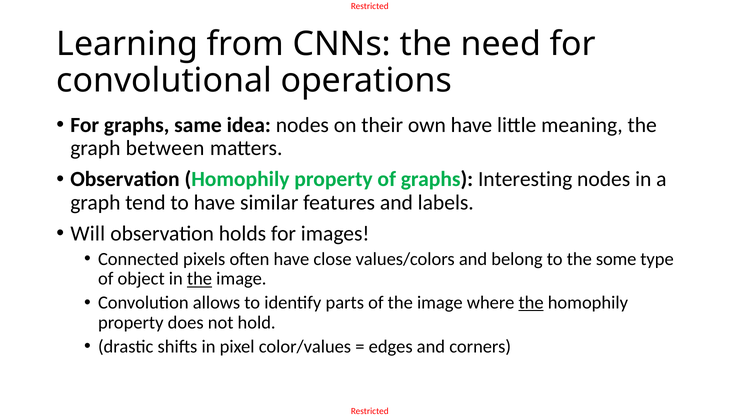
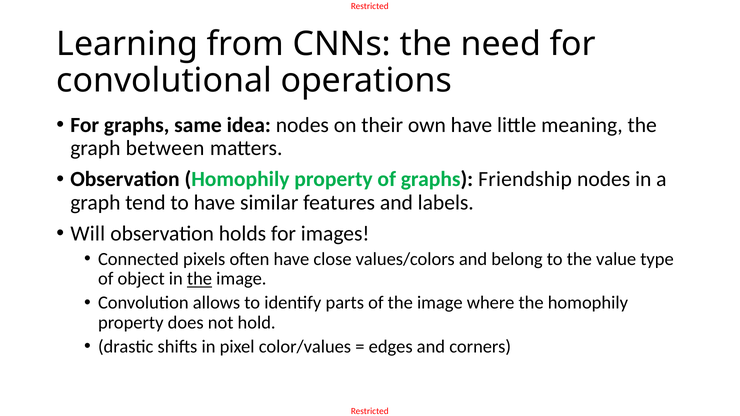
Interesting: Interesting -> Friendship
some: some -> value
the at (531, 303) underline: present -> none
